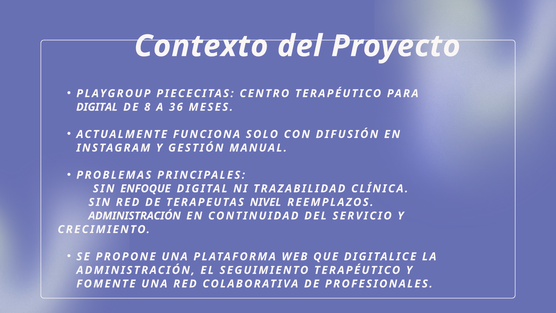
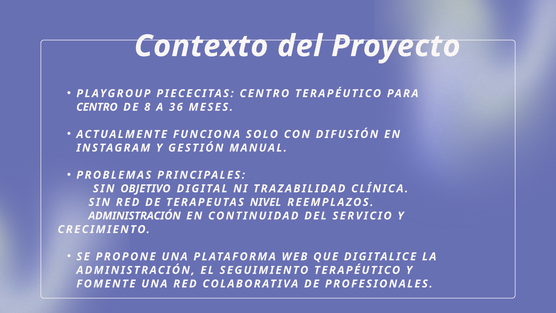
DIGITAL at (97, 107): DIGITAL -> CENTRO
ENFOQUE: ENFOQUE -> OBJETIVO
